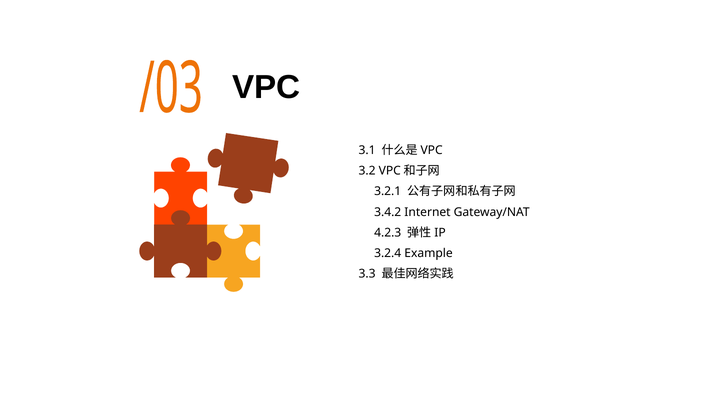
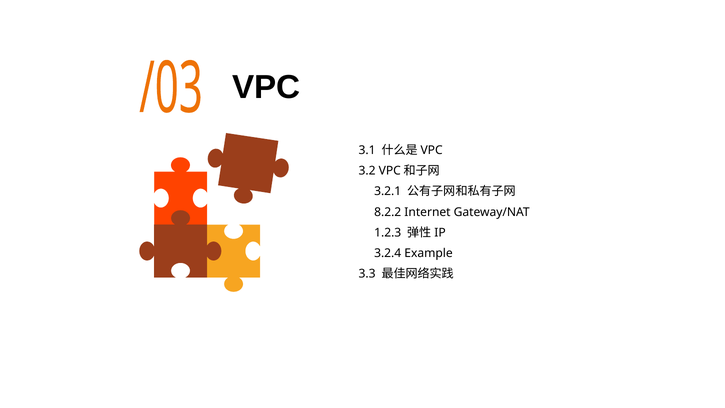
3.4.2: 3.4.2 -> 8.2.2
4.2.3: 4.2.3 -> 1.2.3
